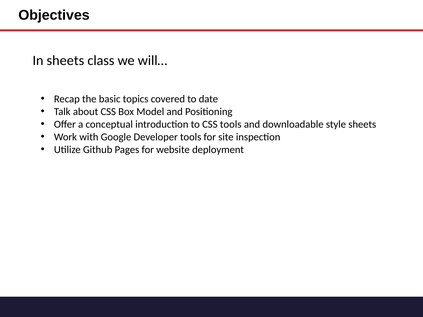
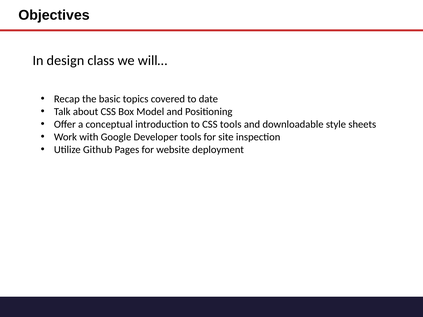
In sheets: sheets -> design
